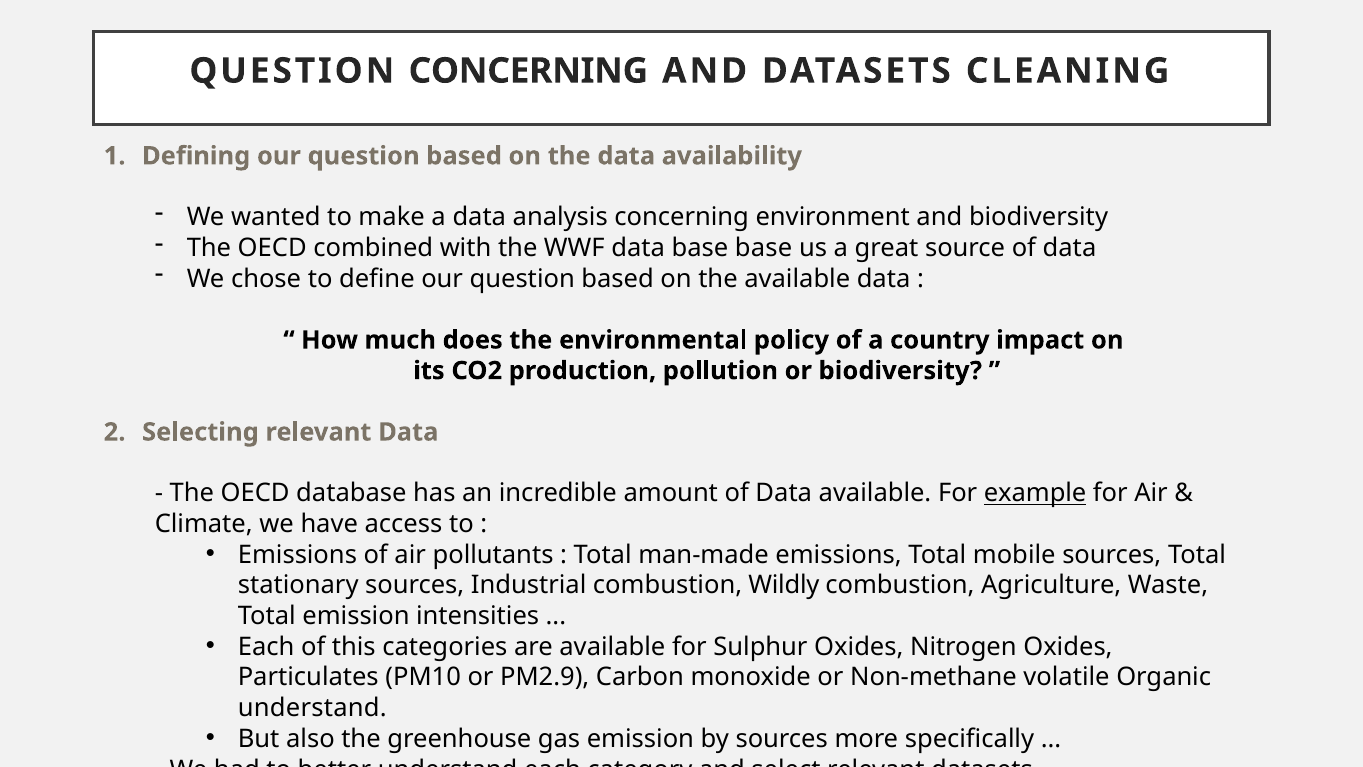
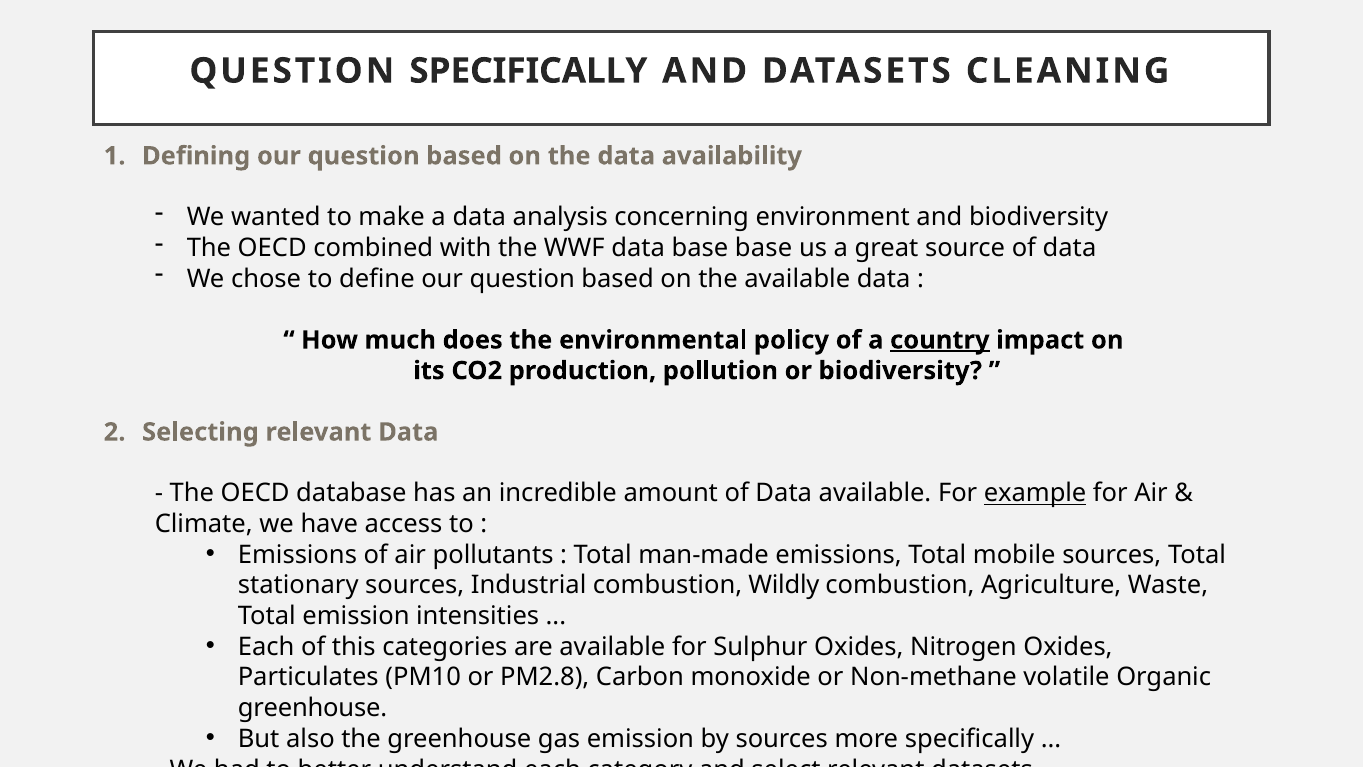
QUESTION CONCERNING: CONCERNING -> SPECIFICALLY
country underline: none -> present
PM2.9: PM2.9 -> PM2.8
understand at (312, 708): understand -> greenhouse
